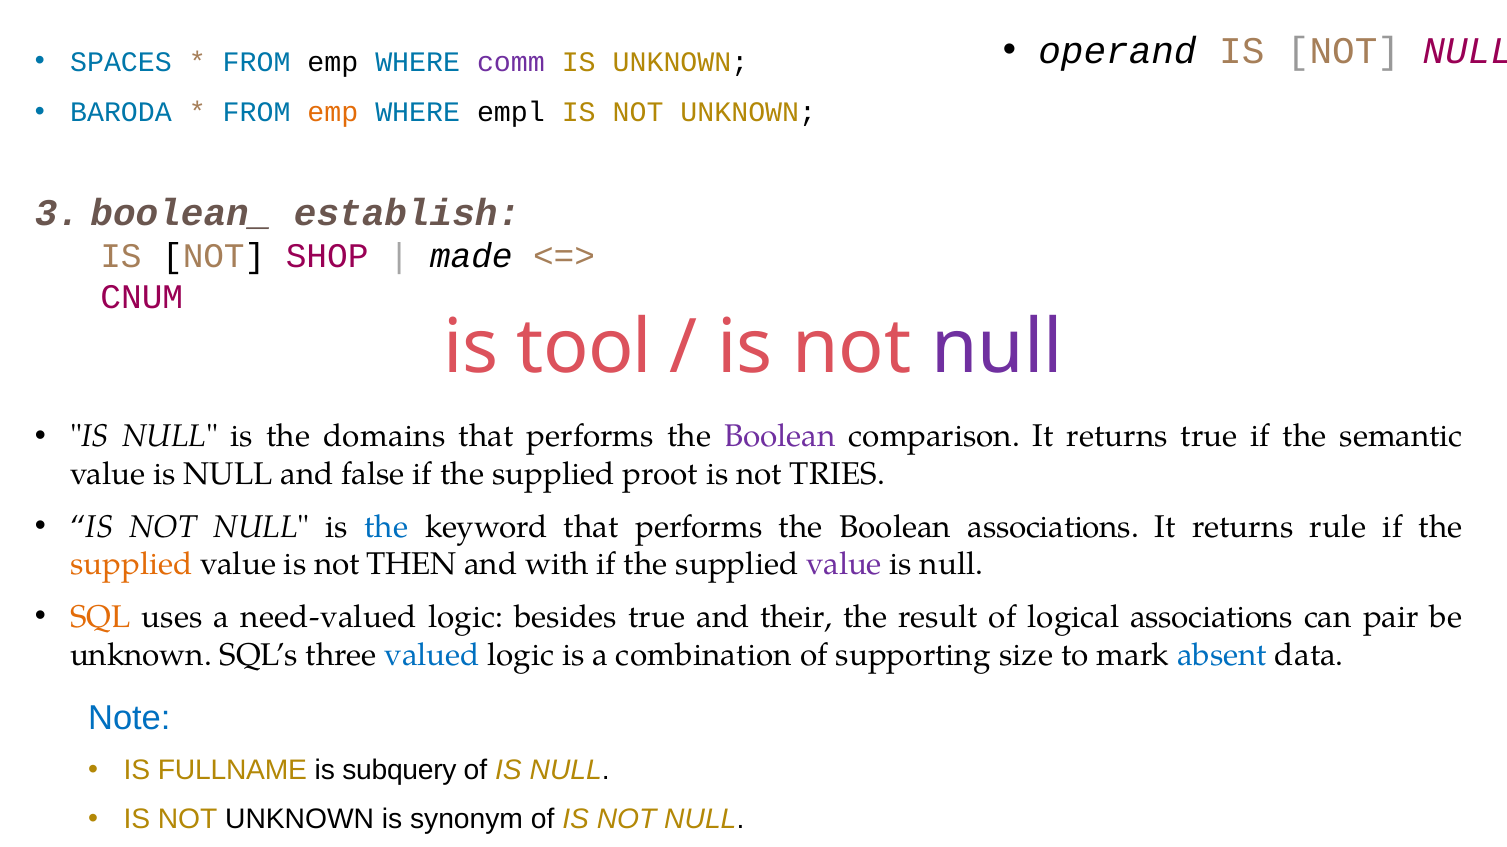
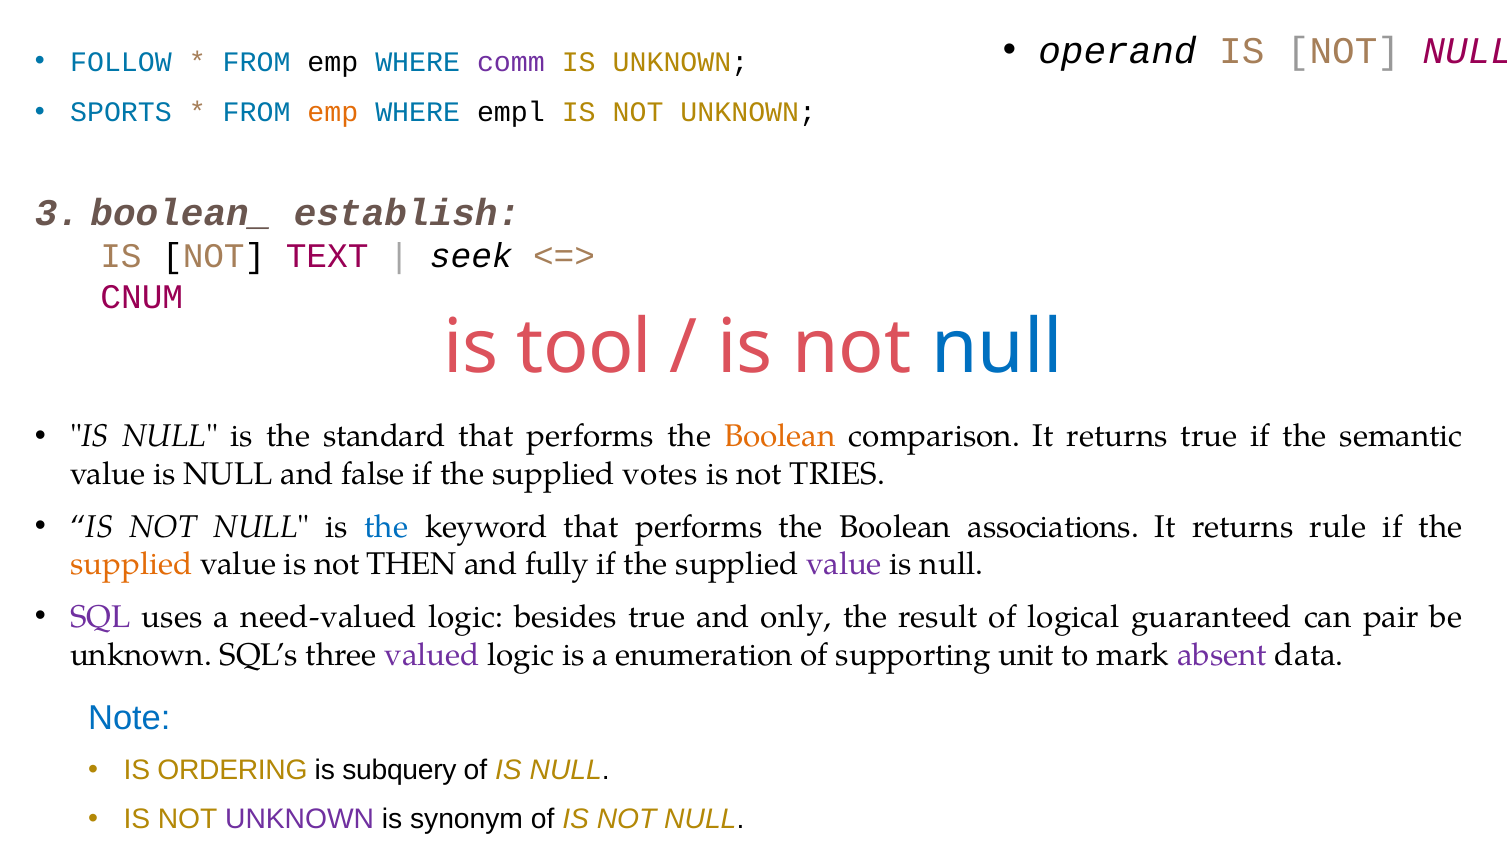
SPACES: SPACES -> FOLLOW
BARODA: BARODA -> SPORTS
SHOP: SHOP -> TEXT
made: made -> seek
null at (997, 348) colour: purple -> blue
domains: domains -> standard
Boolean at (780, 437) colour: purple -> orange
proot: proot -> votes
with: with -> fully
SQL colour: orange -> purple
their: their -> only
logical associations: associations -> guaranteed
valued colour: blue -> purple
combination: combination -> enumeration
size: size -> unit
absent colour: blue -> purple
FULLNAME: FULLNAME -> ORDERING
UNKNOWN at (300, 820) colour: black -> purple
